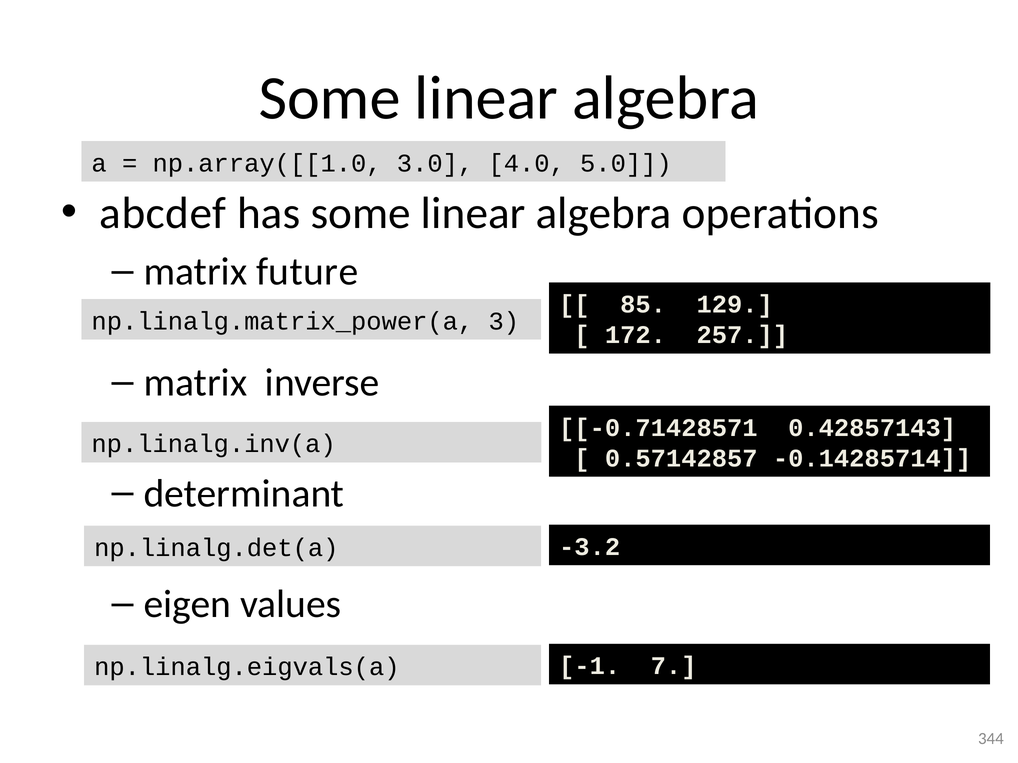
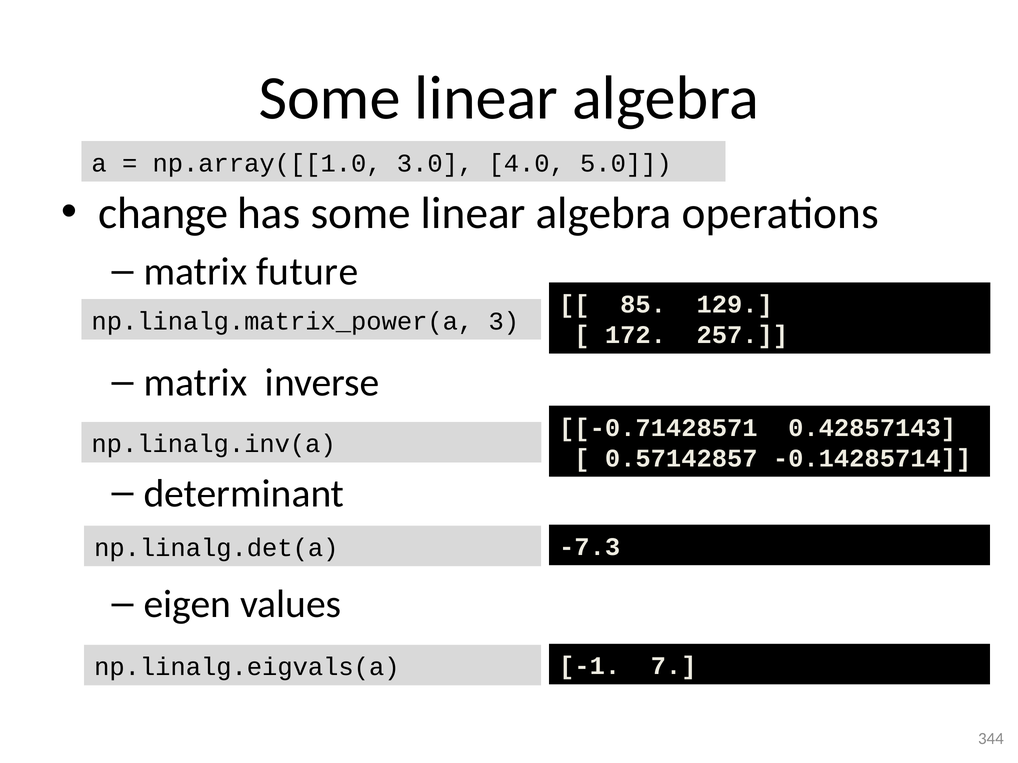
abcdef: abcdef -> change
-3.2: -3.2 -> -7.3
